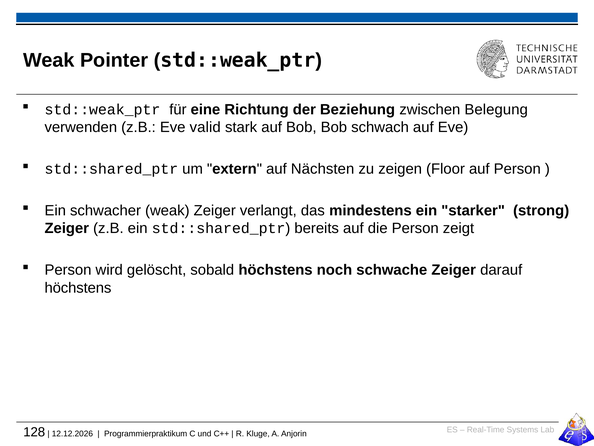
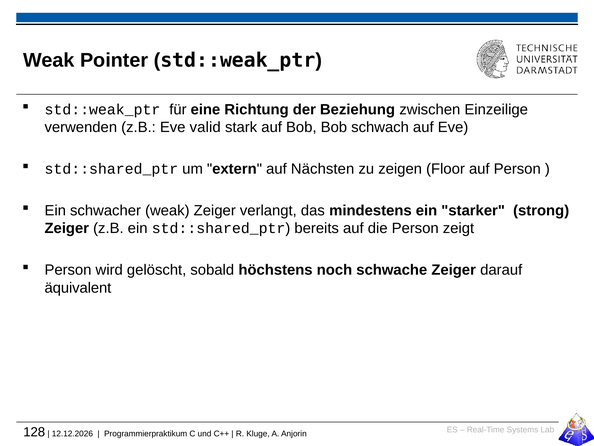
Belegung: Belegung -> Einzeilige
höchstens at (78, 288): höchstens -> äquivalent
